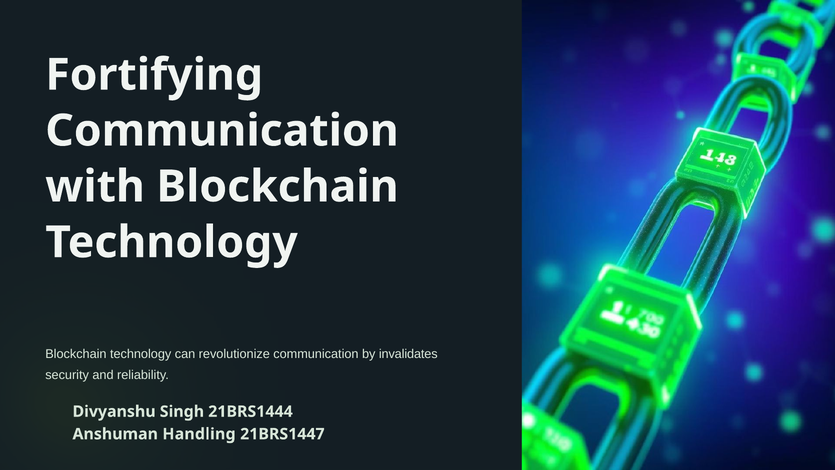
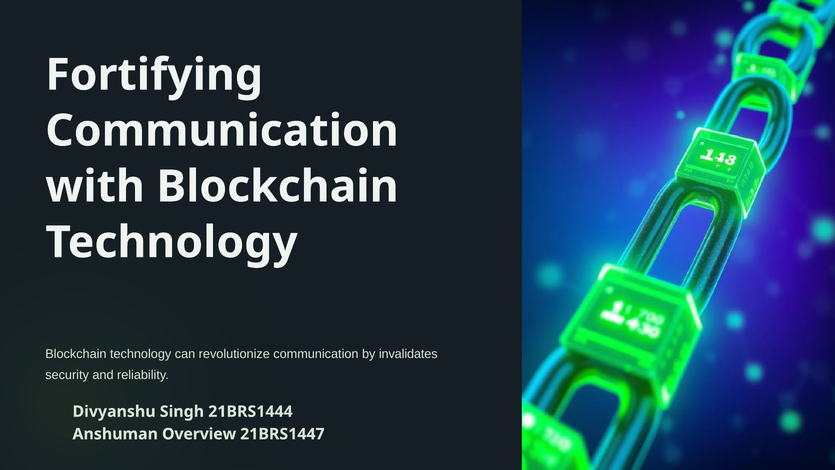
Handling: Handling -> Overview
